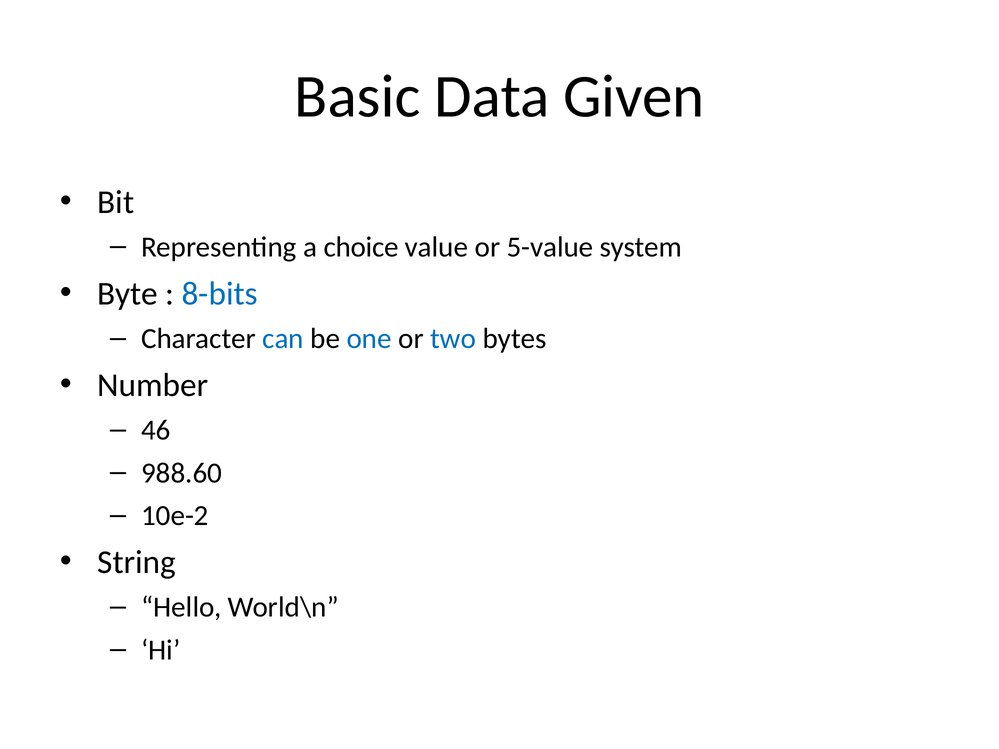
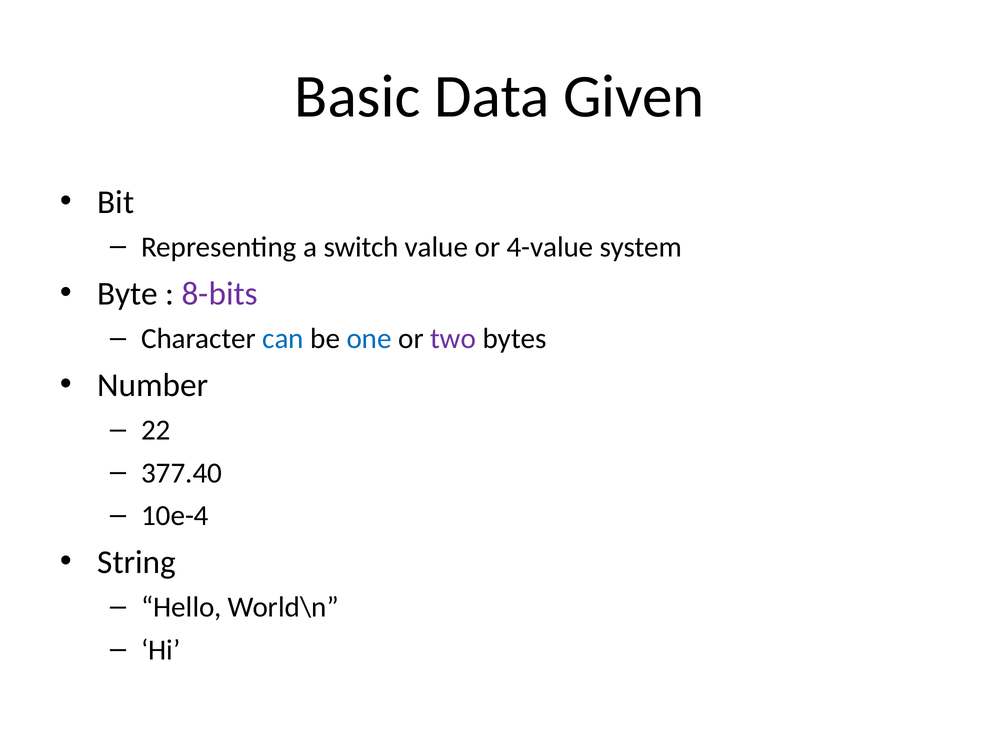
choice: choice -> switch
5-value: 5-value -> 4-value
8-bits colour: blue -> purple
two colour: blue -> purple
46: 46 -> 22
988.60: 988.60 -> 377.40
10e-2: 10e-2 -> 10e-4
